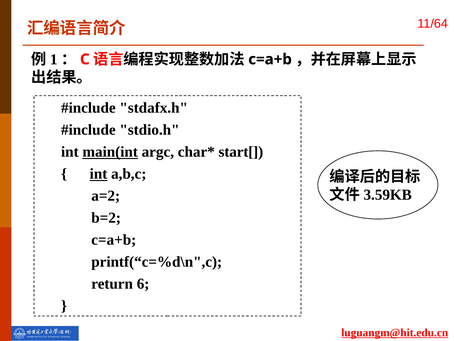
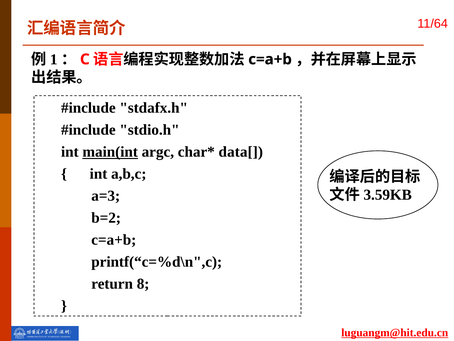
start[: start[ -> data[
int at (98, 174) underline: present -> none
a=2: a=2 -> a=3
6: 6 -> 8
